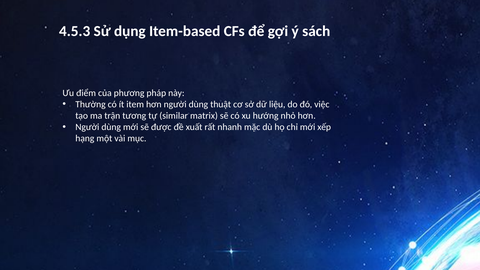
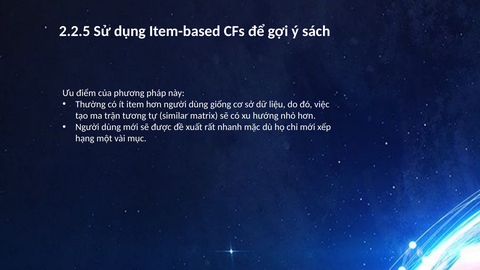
4.5.3: 4.5.3 -> 2.2.5
thuật: thuật -> giống
